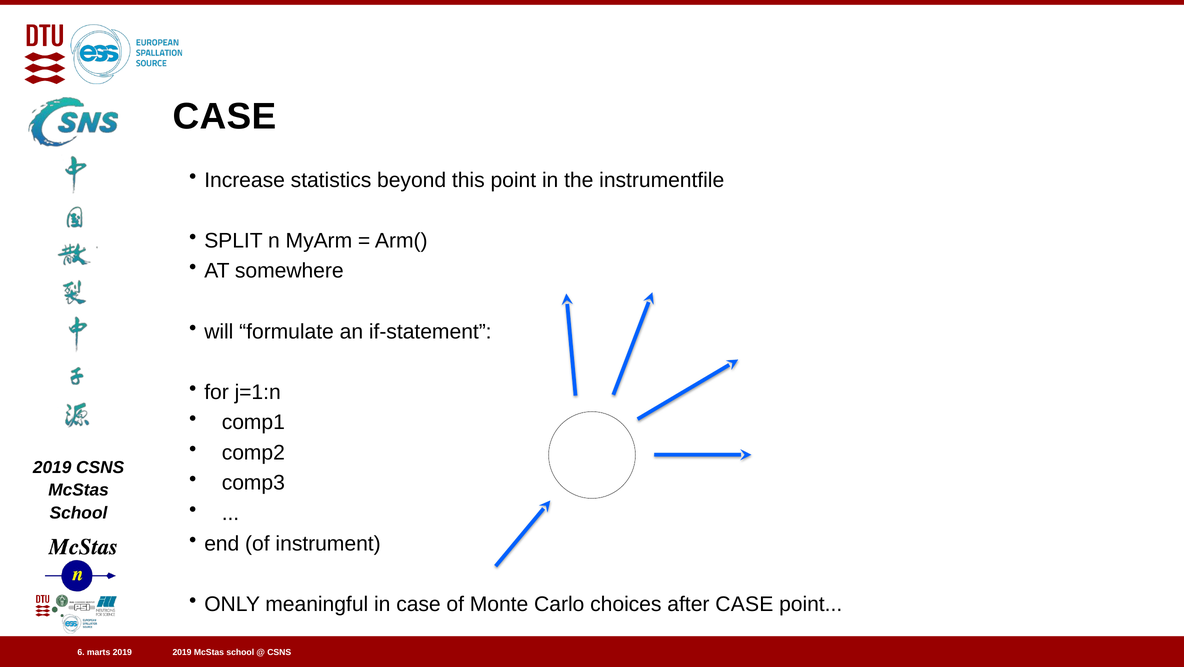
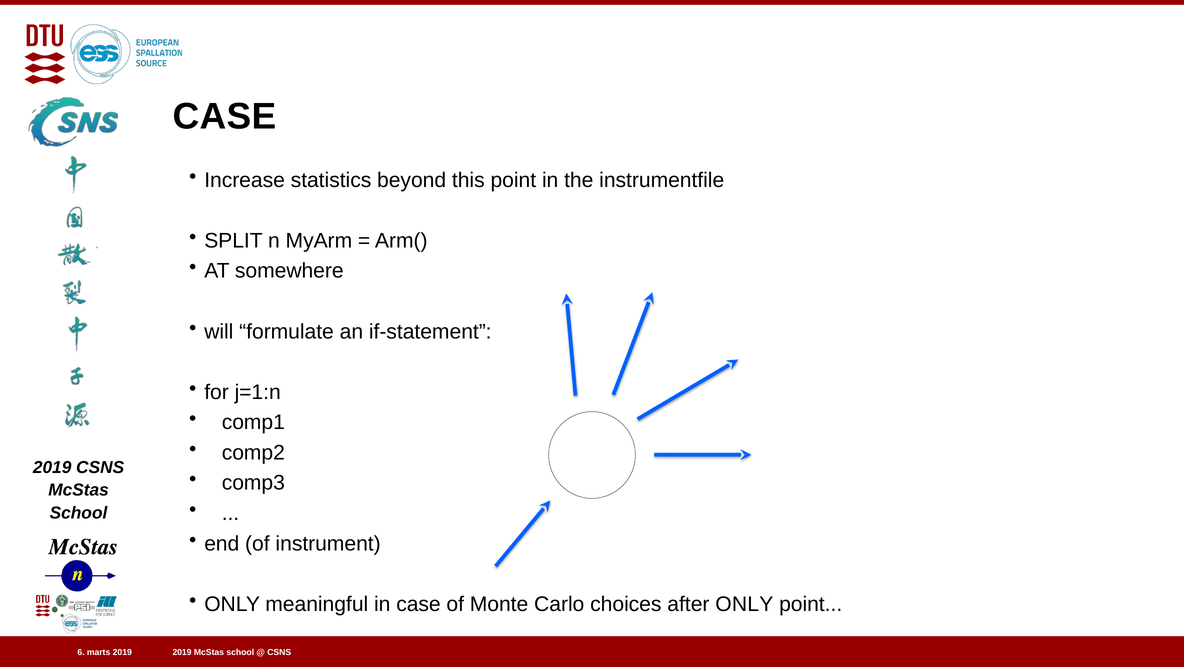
after CASE: CASE -> ONLY
